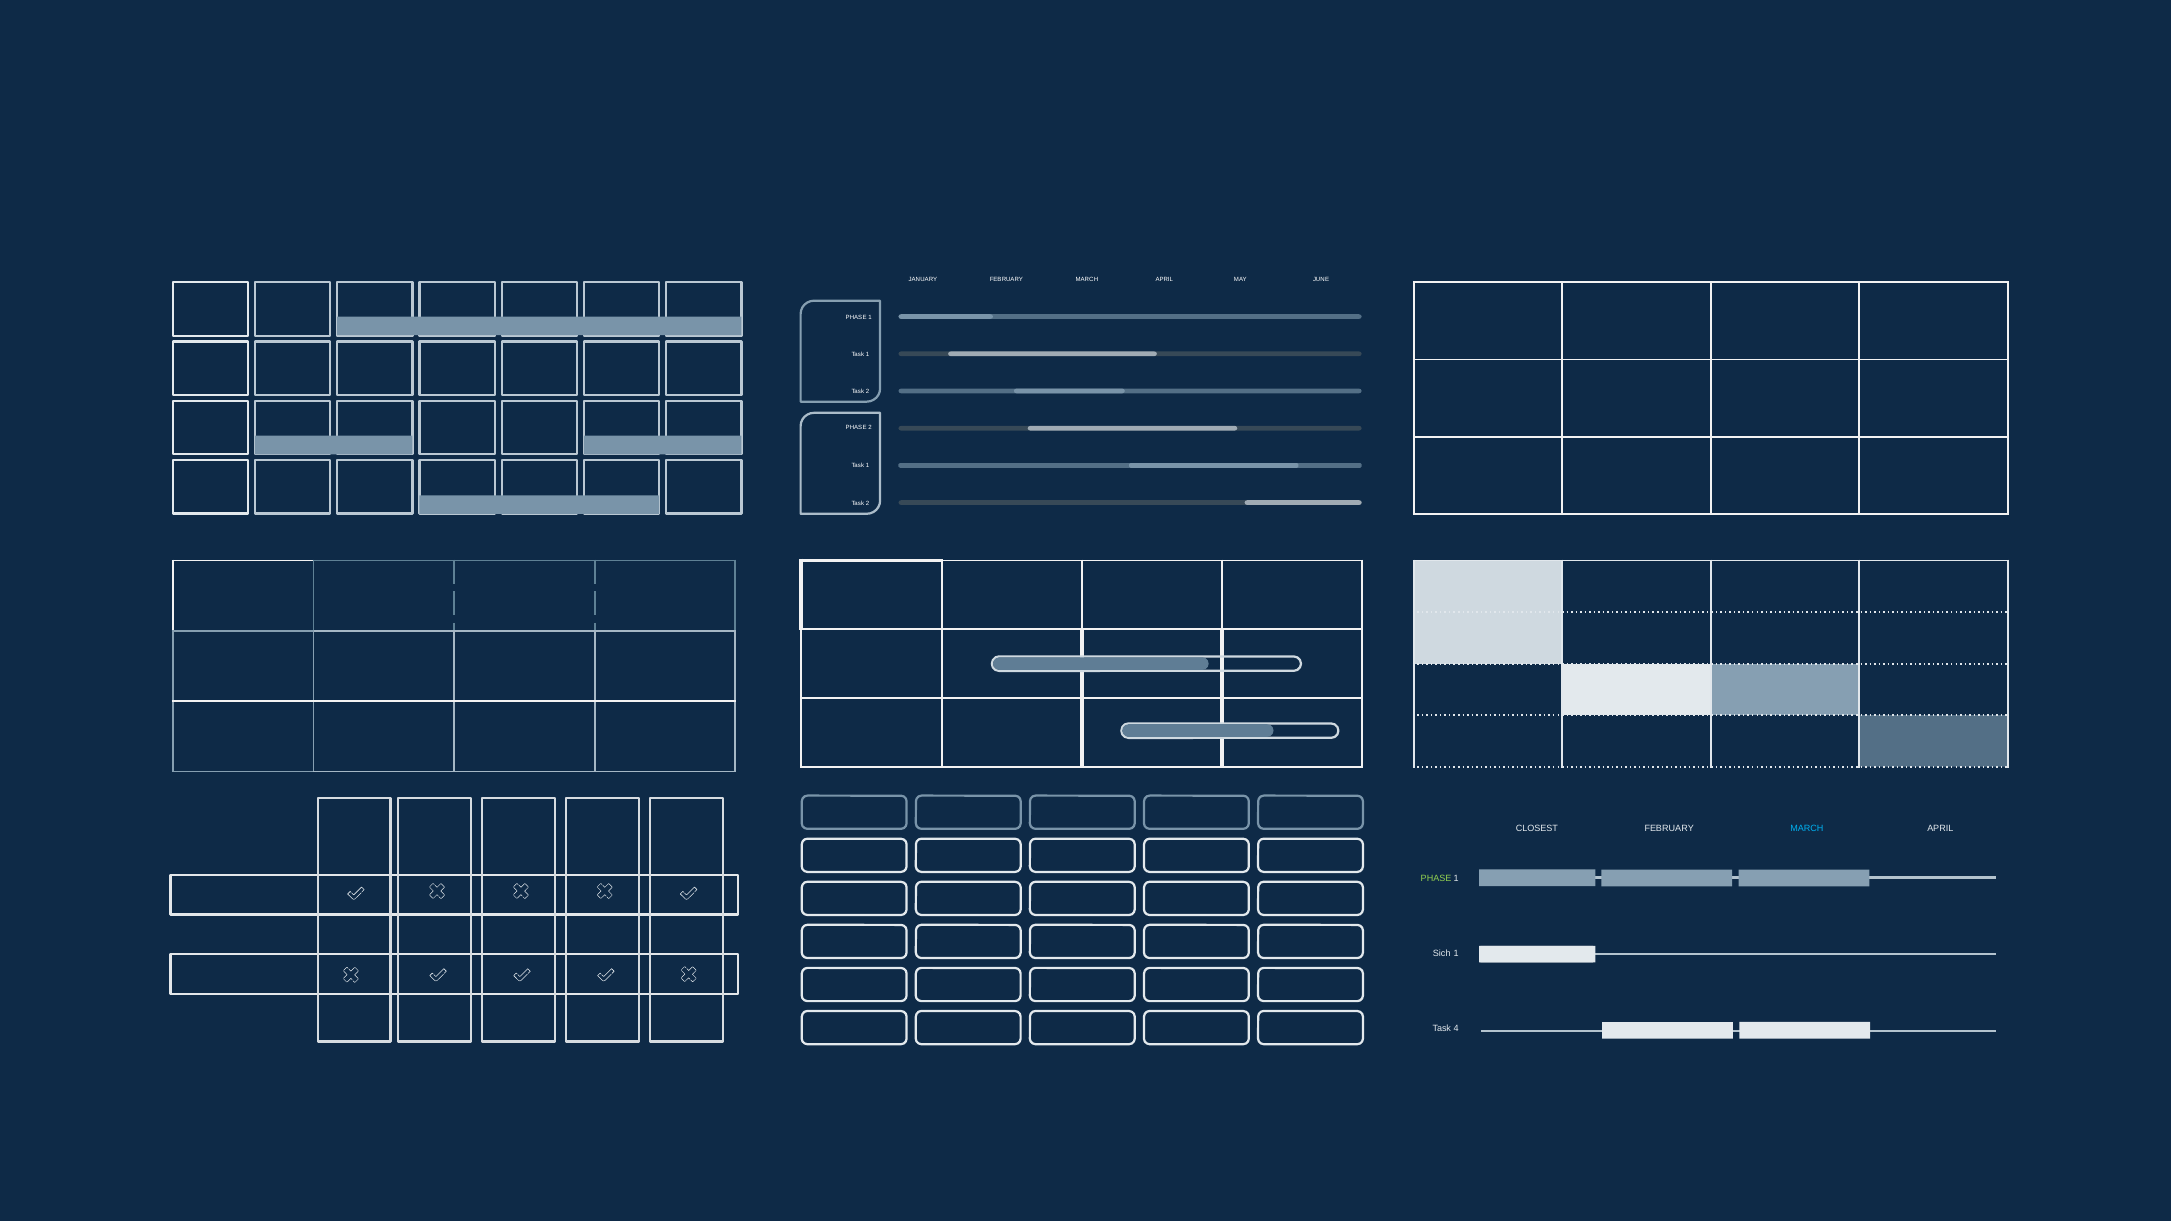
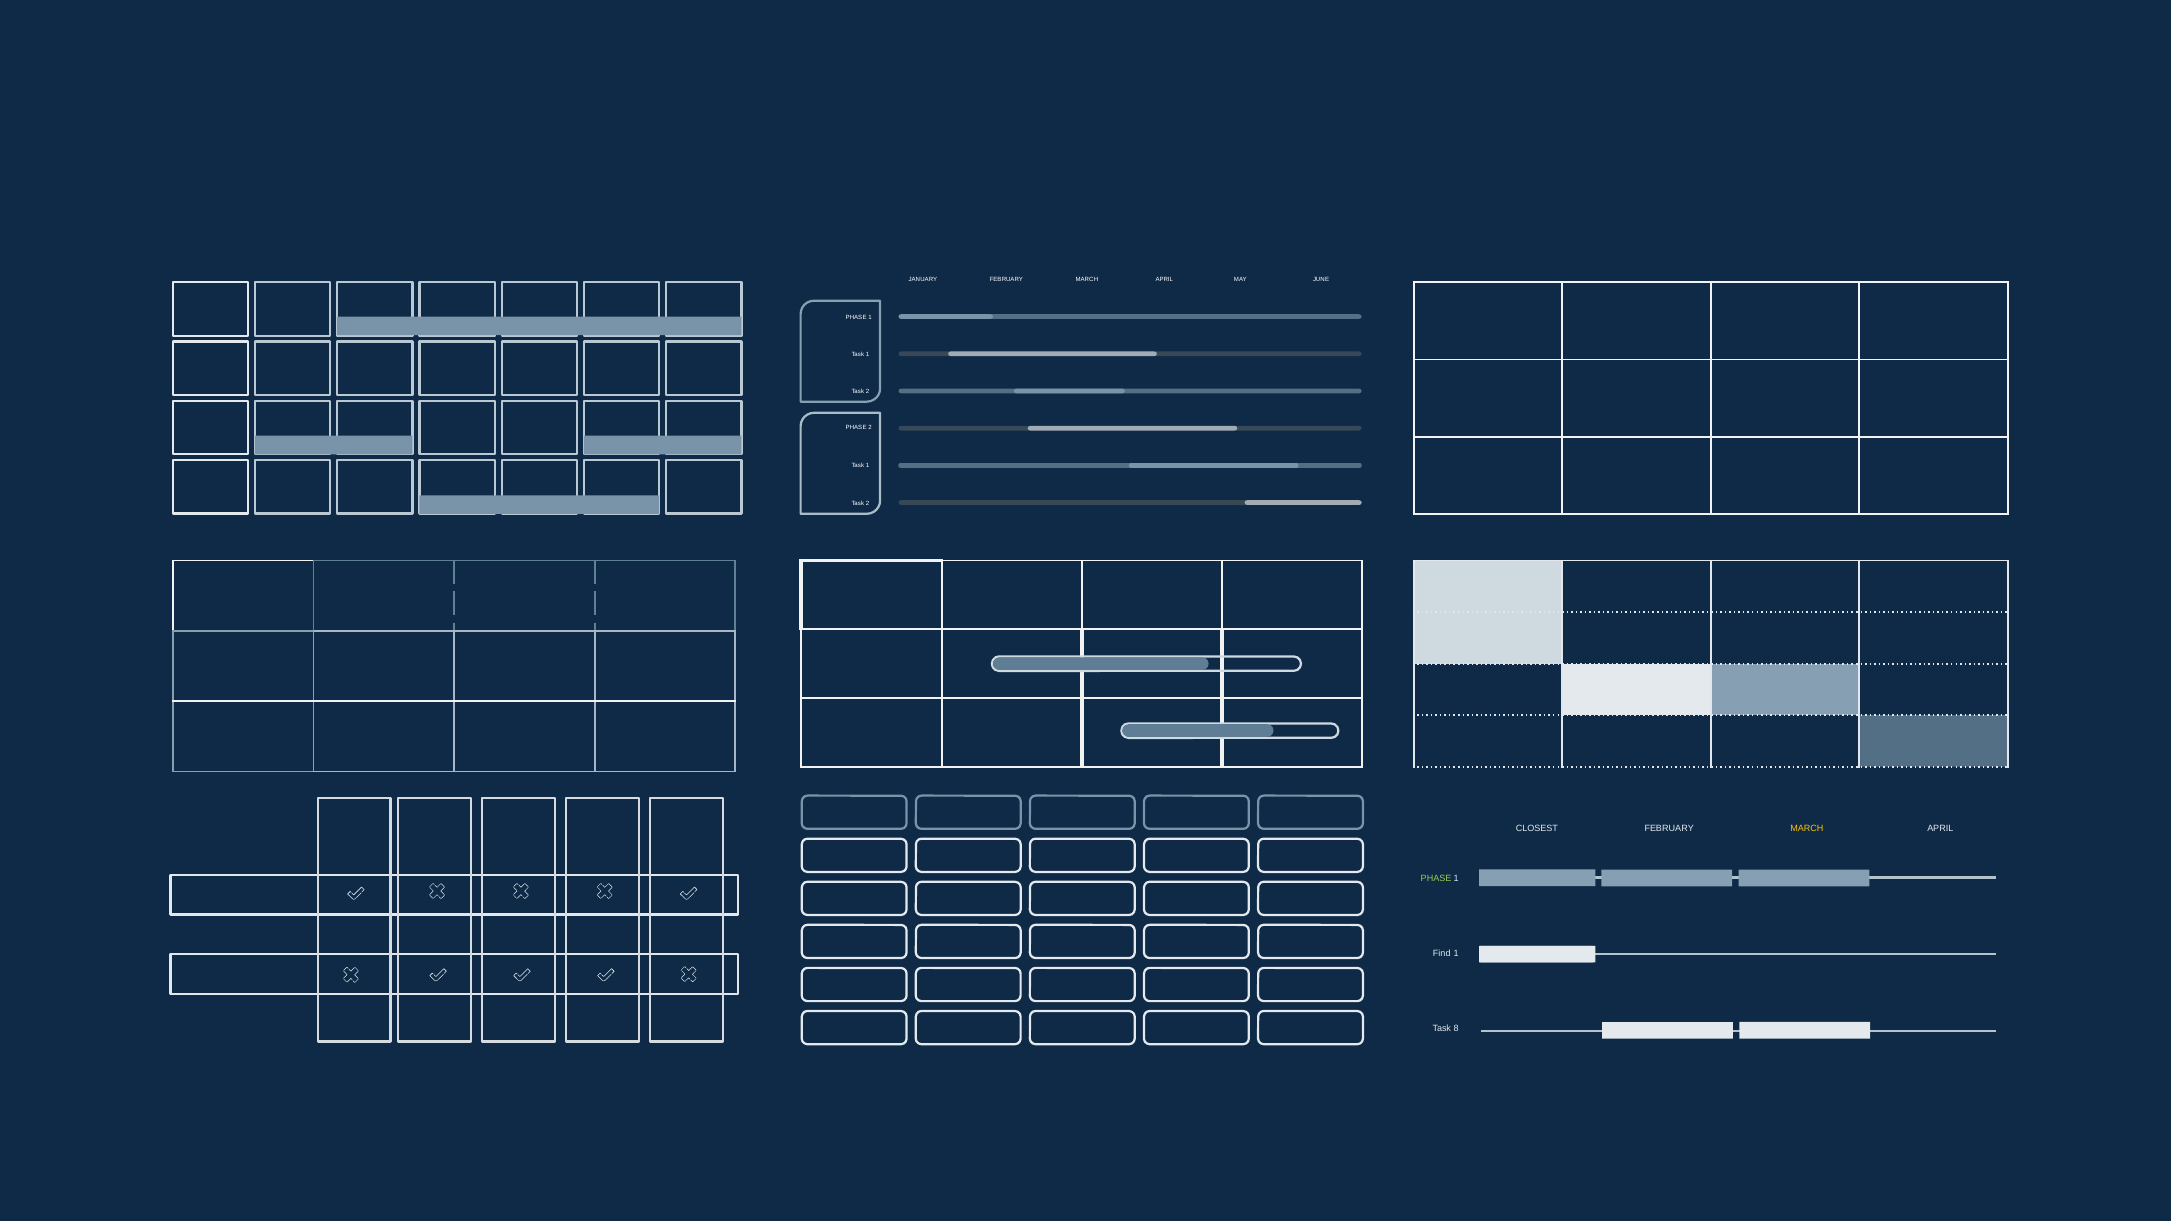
MARCH at (1807, 828) colour: light blue -> yellow
Sich: Sich -> Find
4: 4 -> 8
